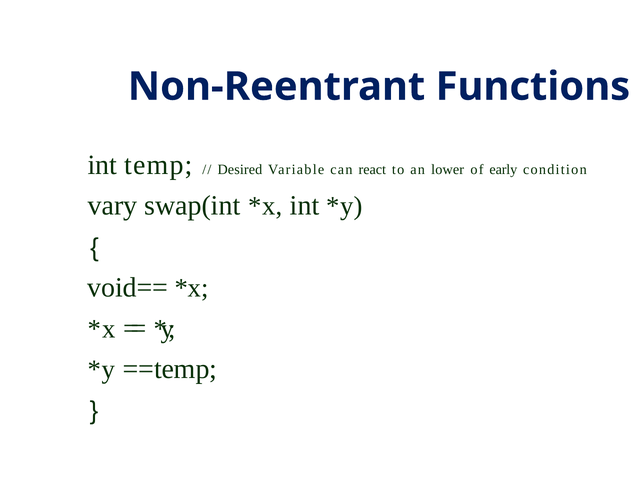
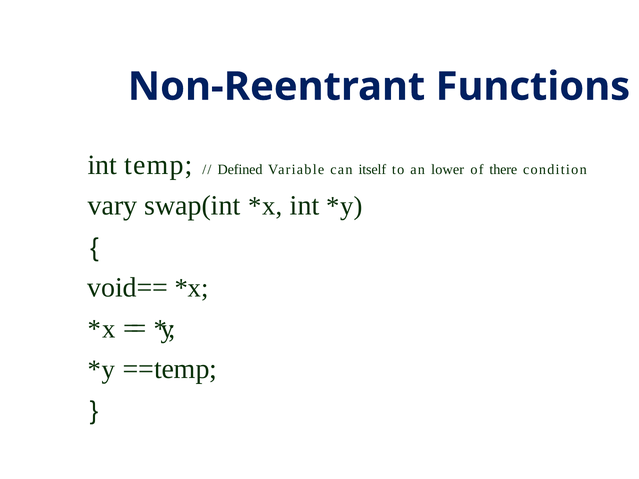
Desired: Desired -> Defined
react: react -> itself
early: early -> there
